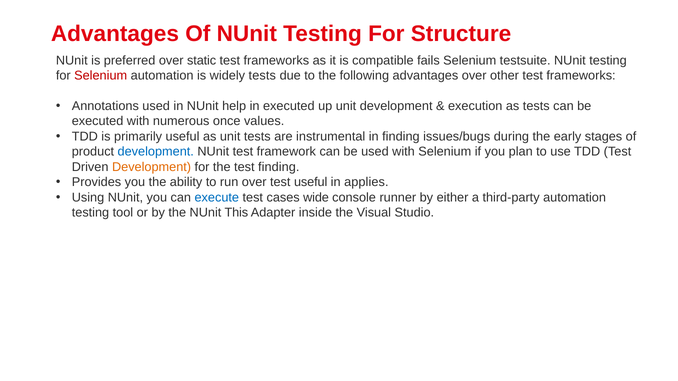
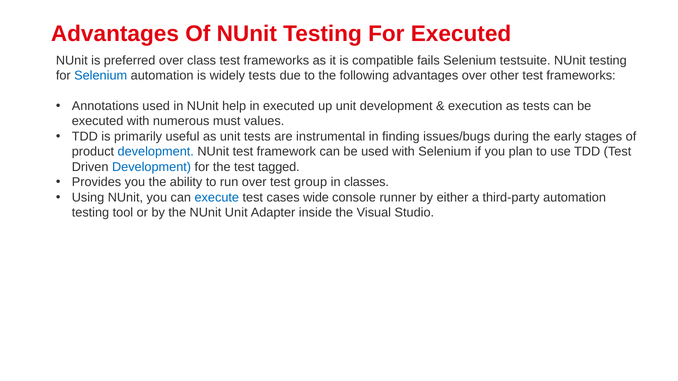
For Structure: Structure -> Executed
static: static -> class
Selenium at (101, 76) colour: red -> blue
once: once -> must
Development at (152, 167) colour: orange -> blue
test finding: finding -> tagged
test useful: useful -> group
applies: applies -> classes
NUnit This: This -> Unit
